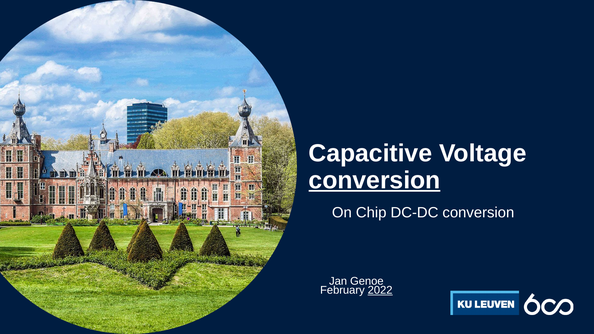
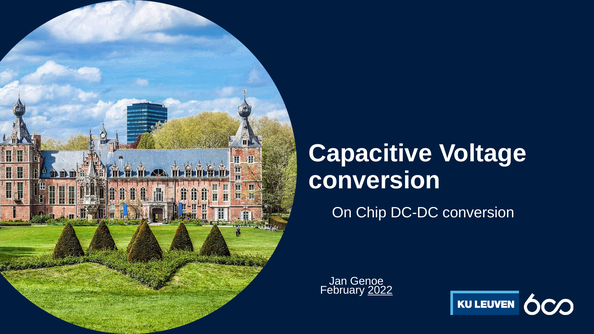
conversion at (374, 180) underline: present -> none
